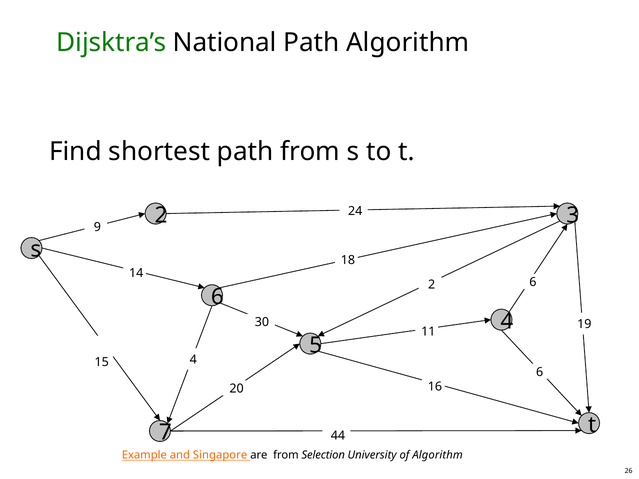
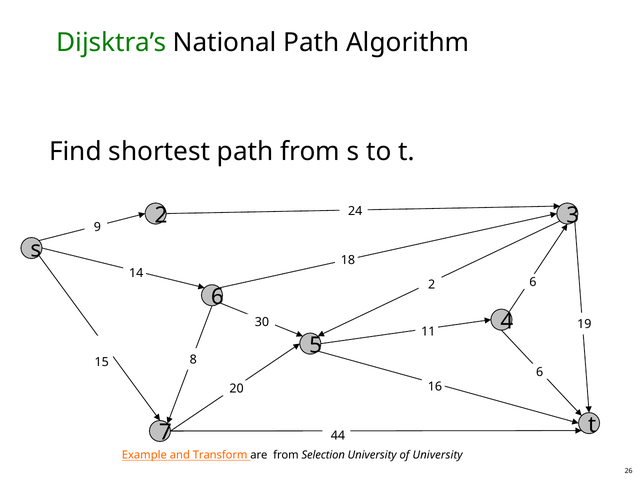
15 4: 4 -> 8
Singapore: Singapore -> Transform
of Algorithm: Algorithm -> University
